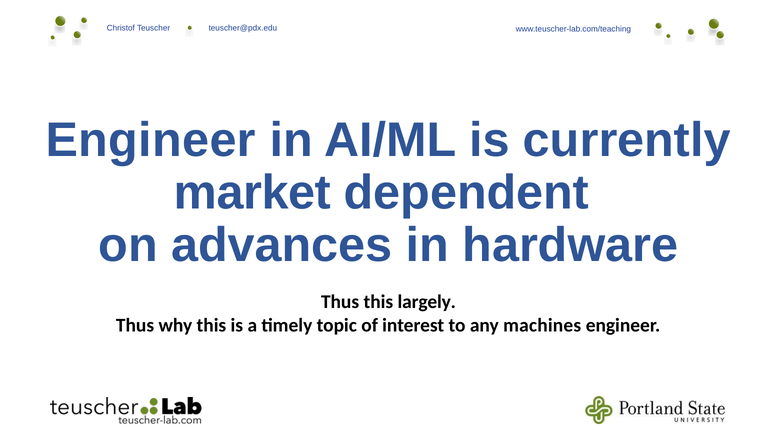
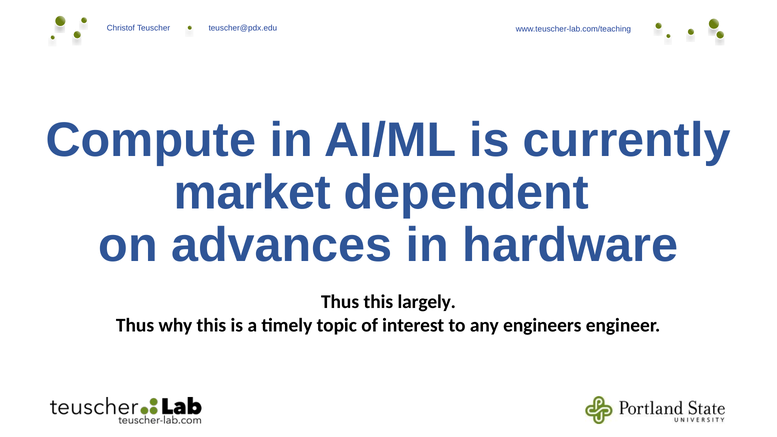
Engineer at (151, 140): Engineer -> Compute
machines: machines -> engineers
